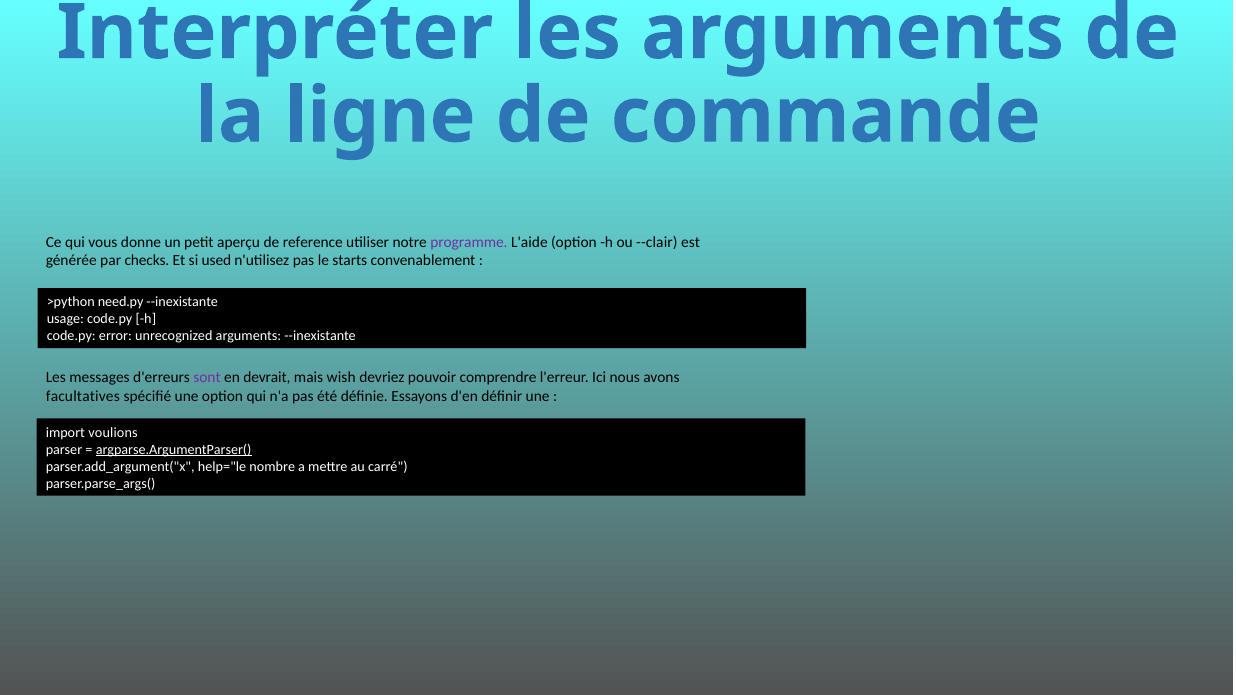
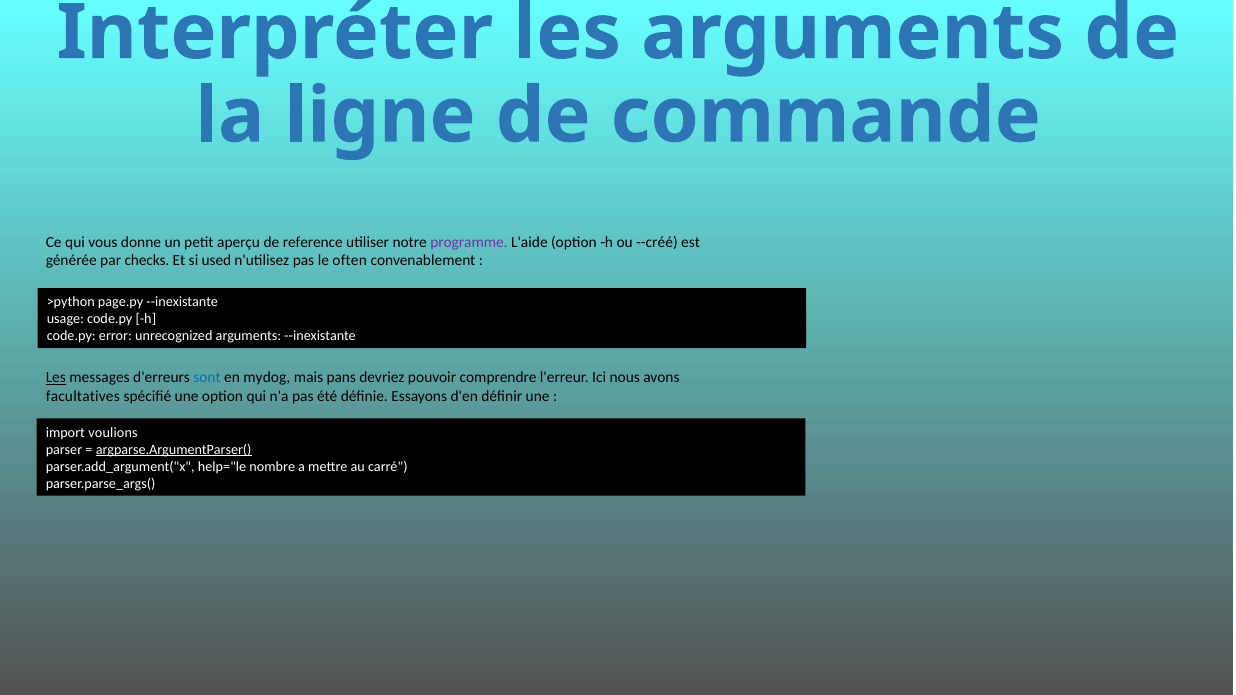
--clair: --clair -> --créé
starts: starts -> often
need.py: need.py -> page.py
Les at (56, 378) underline: none -> present
sont colour: purple -> blue
devrait: devrait -> mydog
wish: wish -> pans
